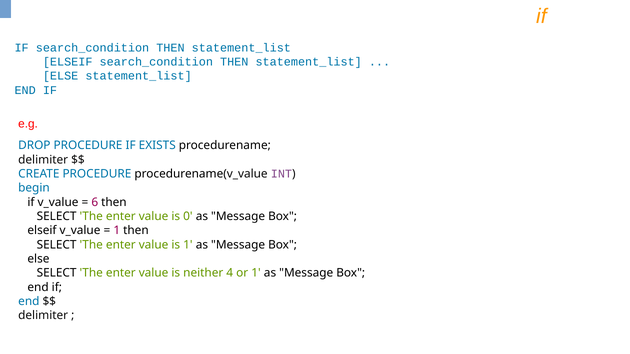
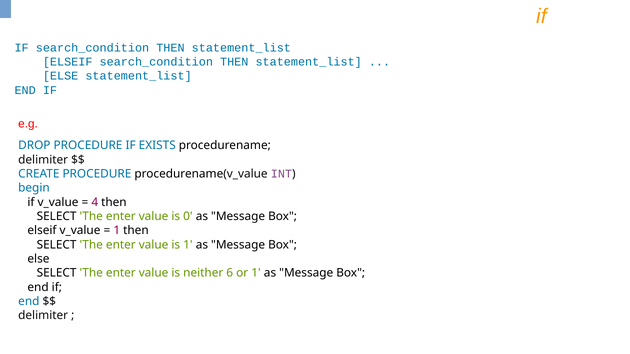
6: 6 -> 4
4: 4 -> 6
